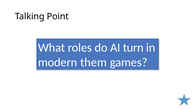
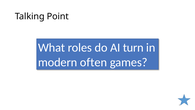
them: them -> often
